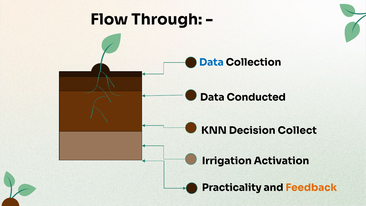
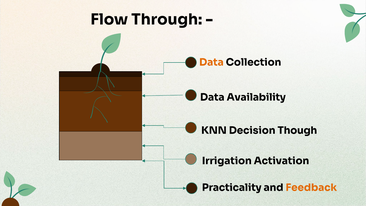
Data at (211, 62) colour: blue -> orange
Conducted: Conducted -> Availability
Collect: Collect -> Though
